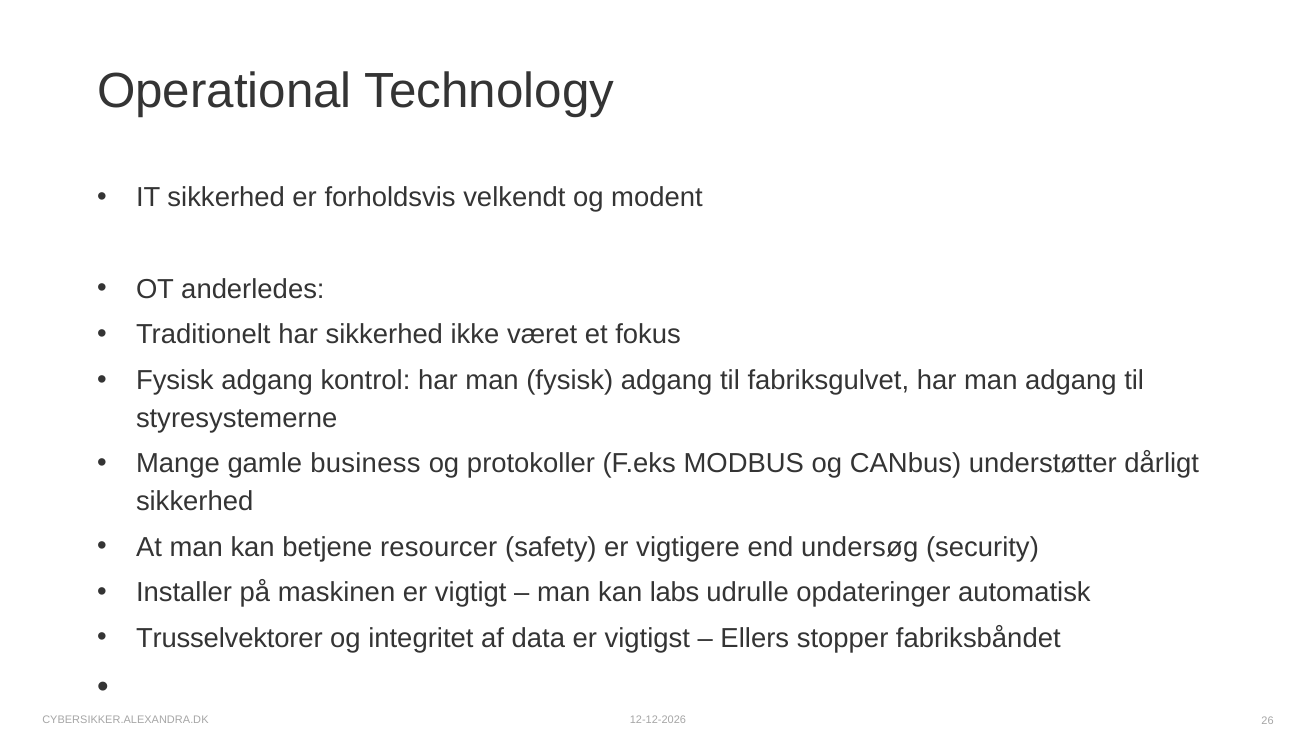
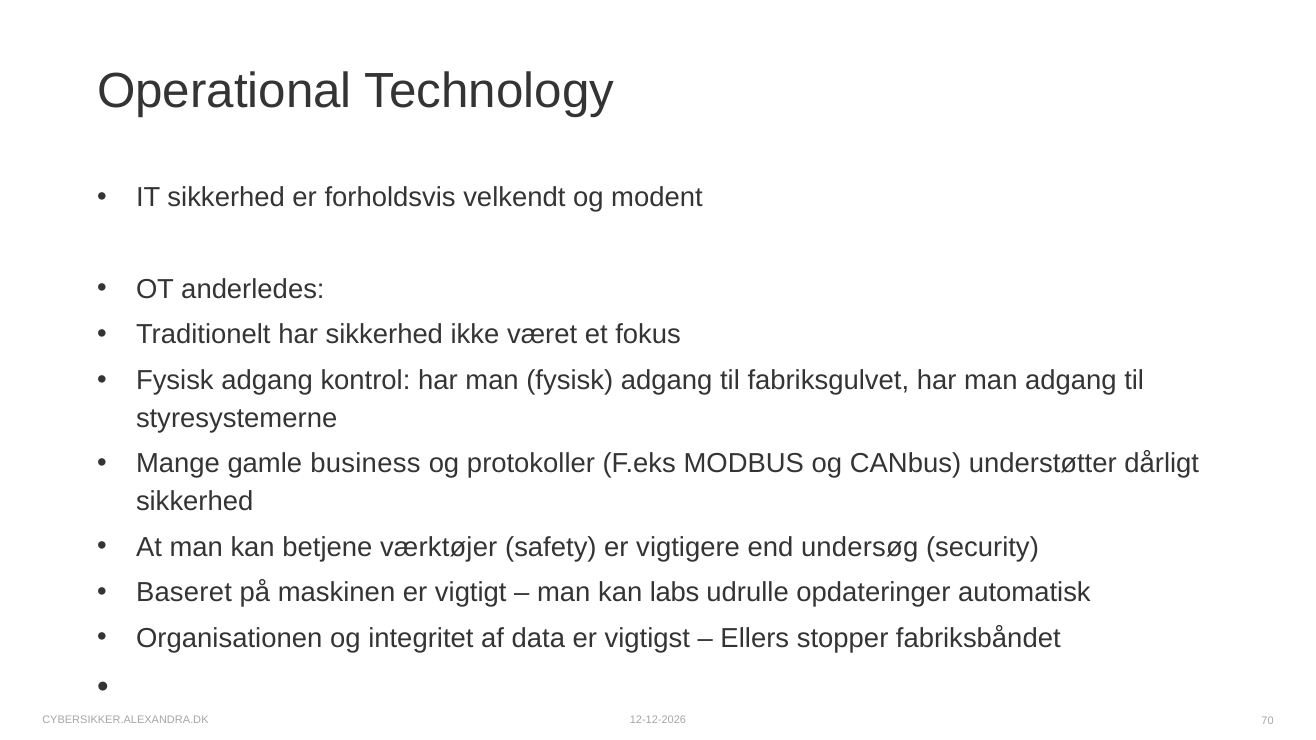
resourcer: resourcer -> værktøjer
Installer: Installer -> Baseret
Trusselvektorer: Trusselvektorer -> Organisationen
26: 26 -> 70
